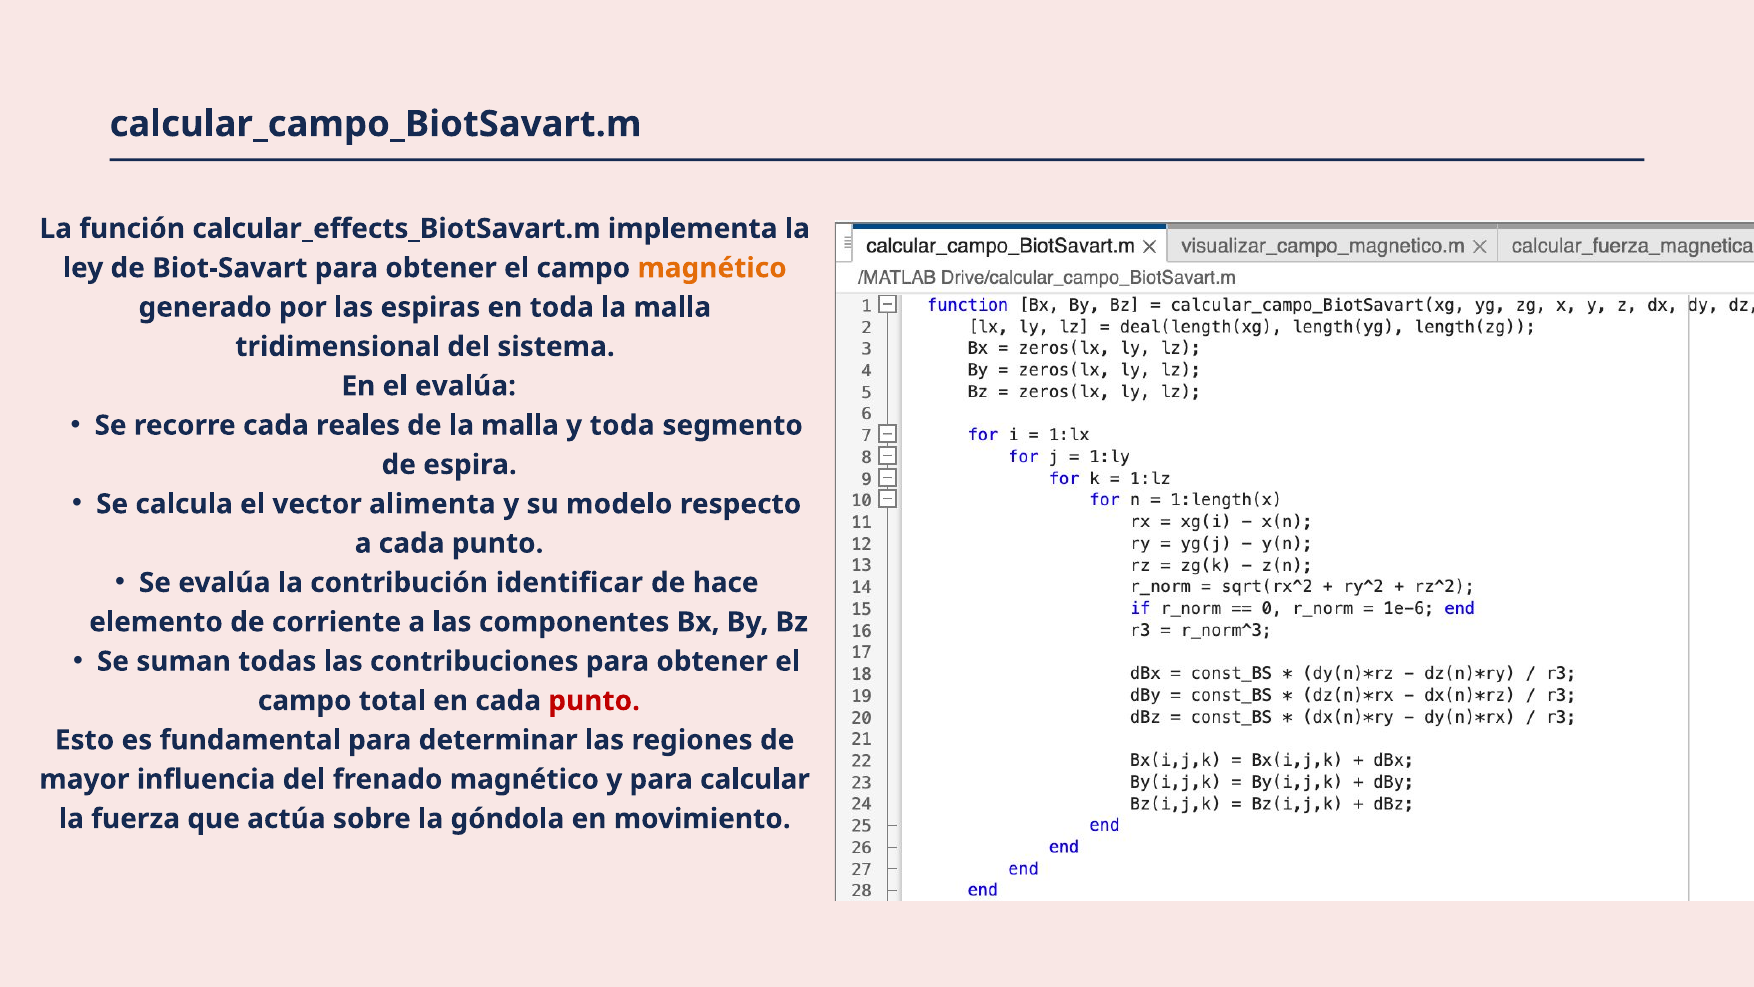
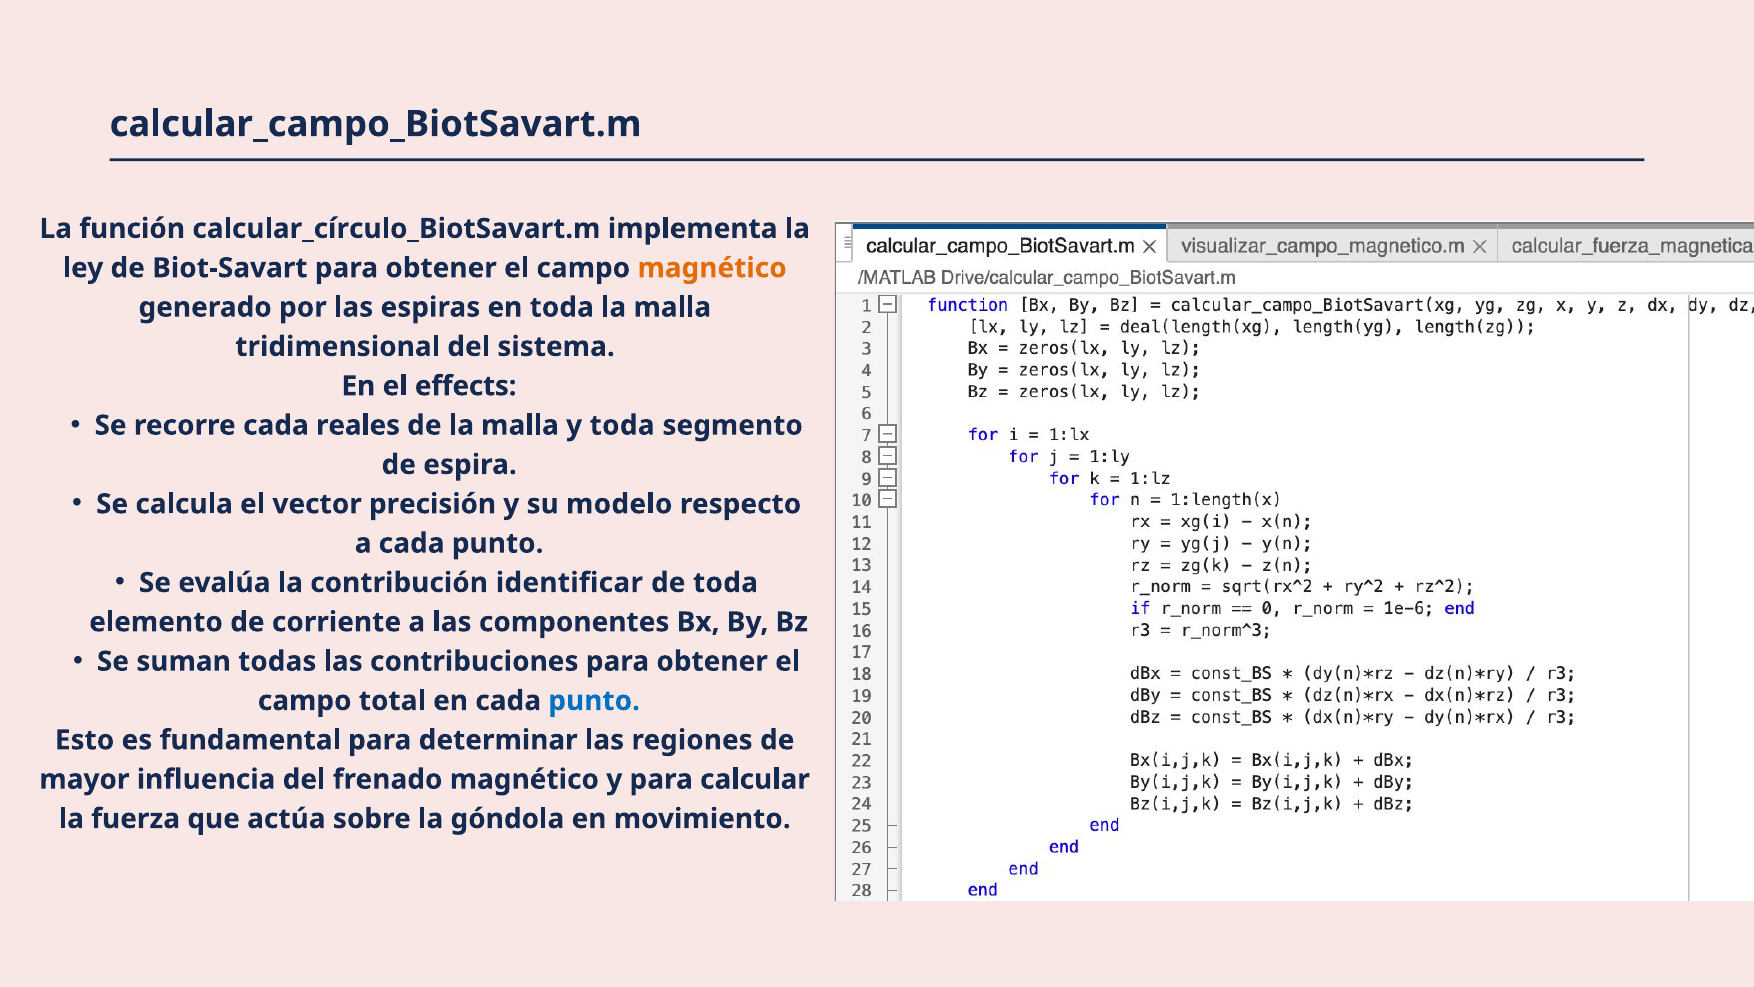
calcular_effects_BiotSavart.m: calcular_effects_BiotSavart.m -> calcular_círculo_BiotSavart.m
el evalúa: evalúa -> effects
alimenta: alimenta -> precisión
de hace: hace -> toda
punto at (594, 701) colour: red -> blue
